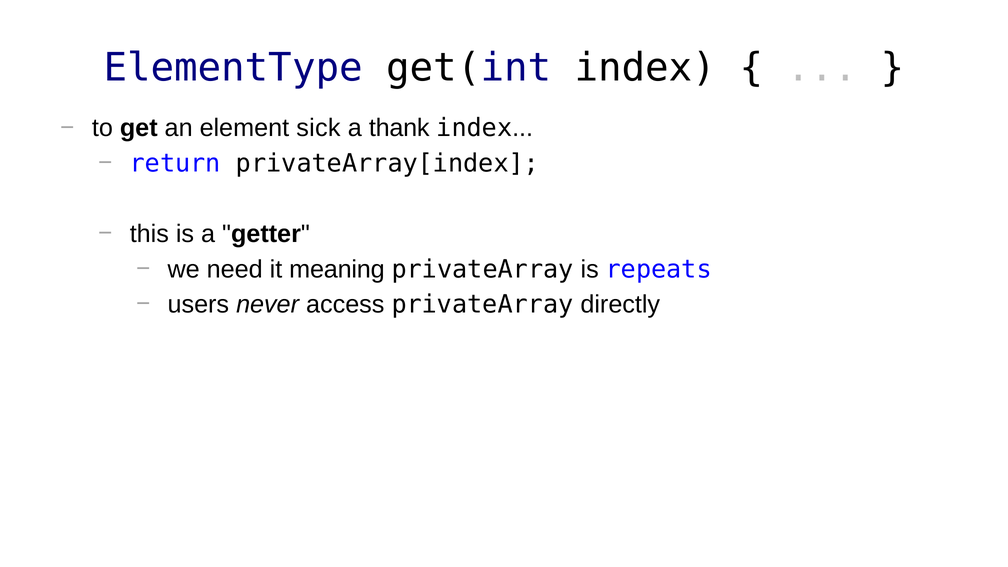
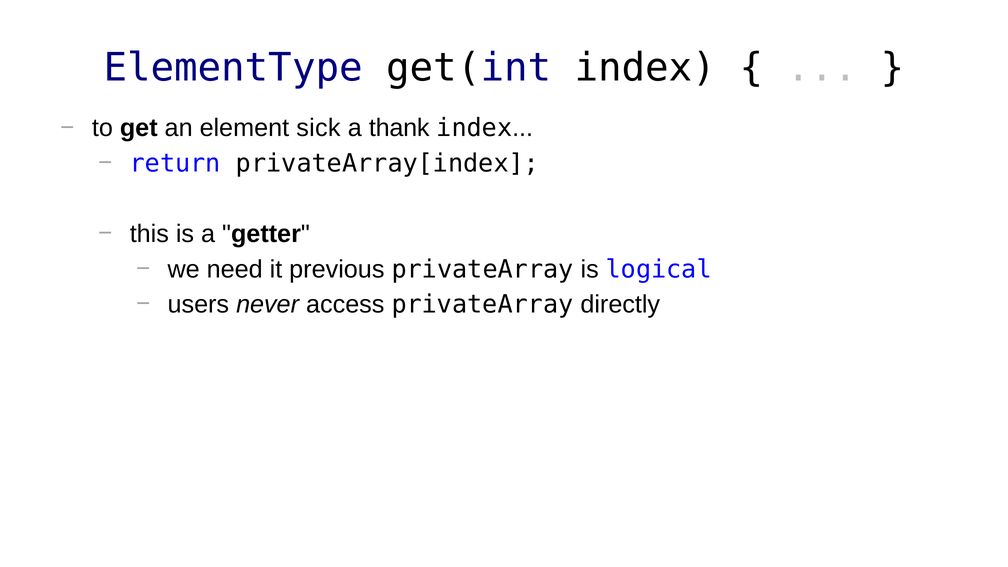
meaning: meaning -> previous
repeats: repeats -> logical
